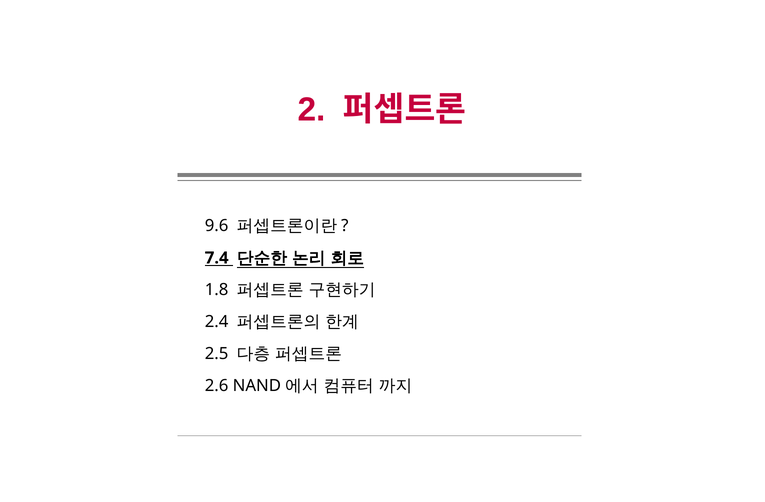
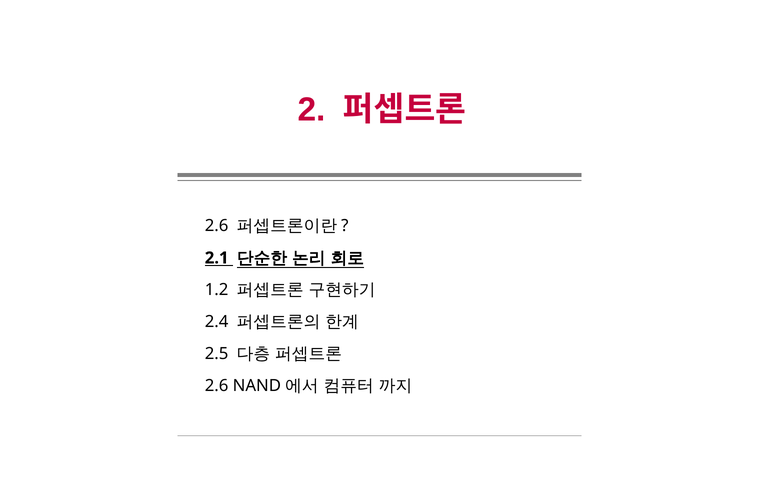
9.6 at (217, 226): 9.6 -> 2.6
7.4: 7.4 -> 2.1
1.8: 1.8 -> 1.2
